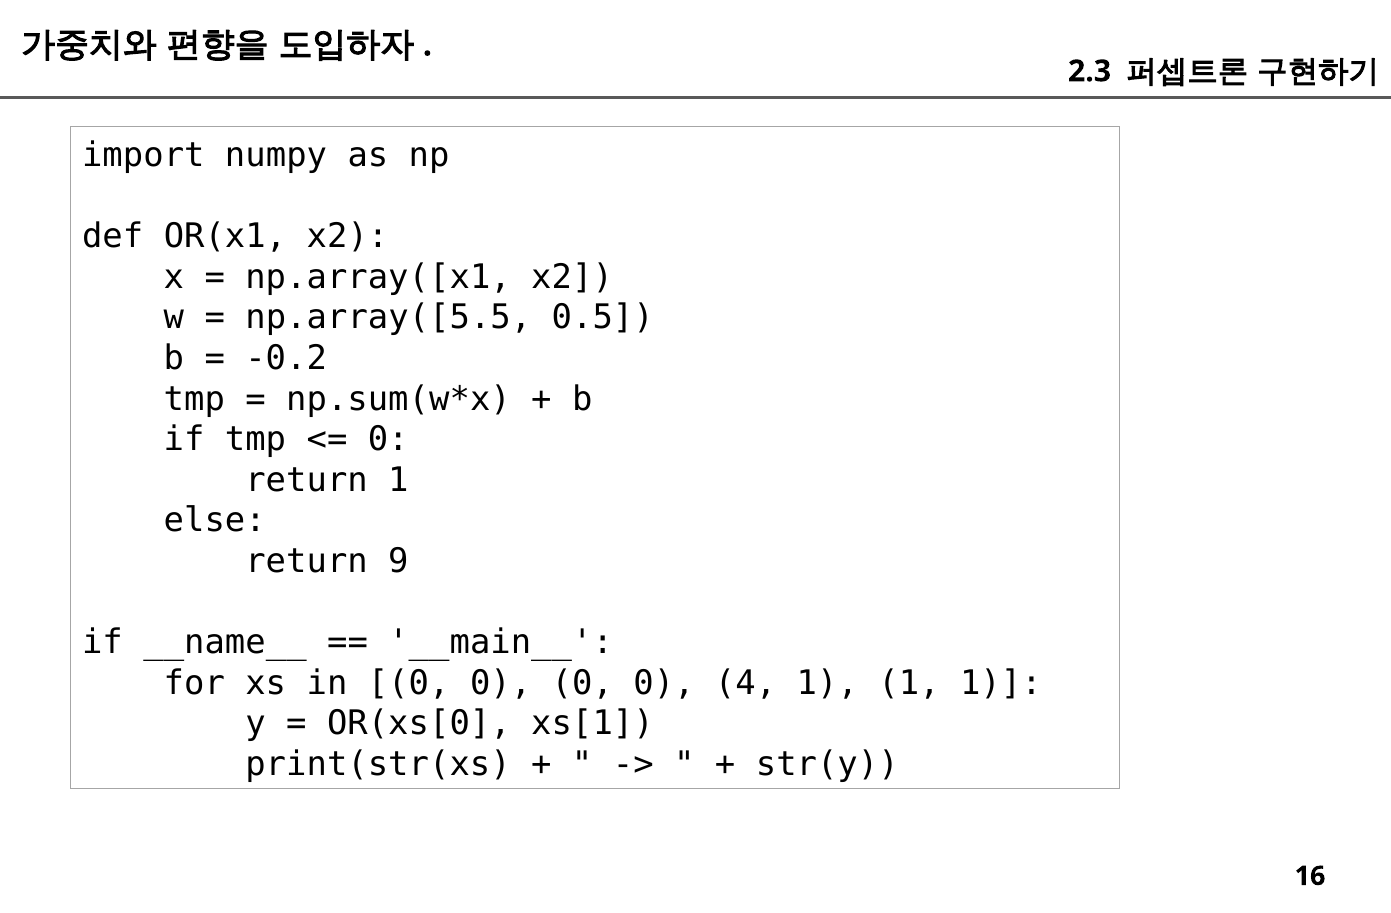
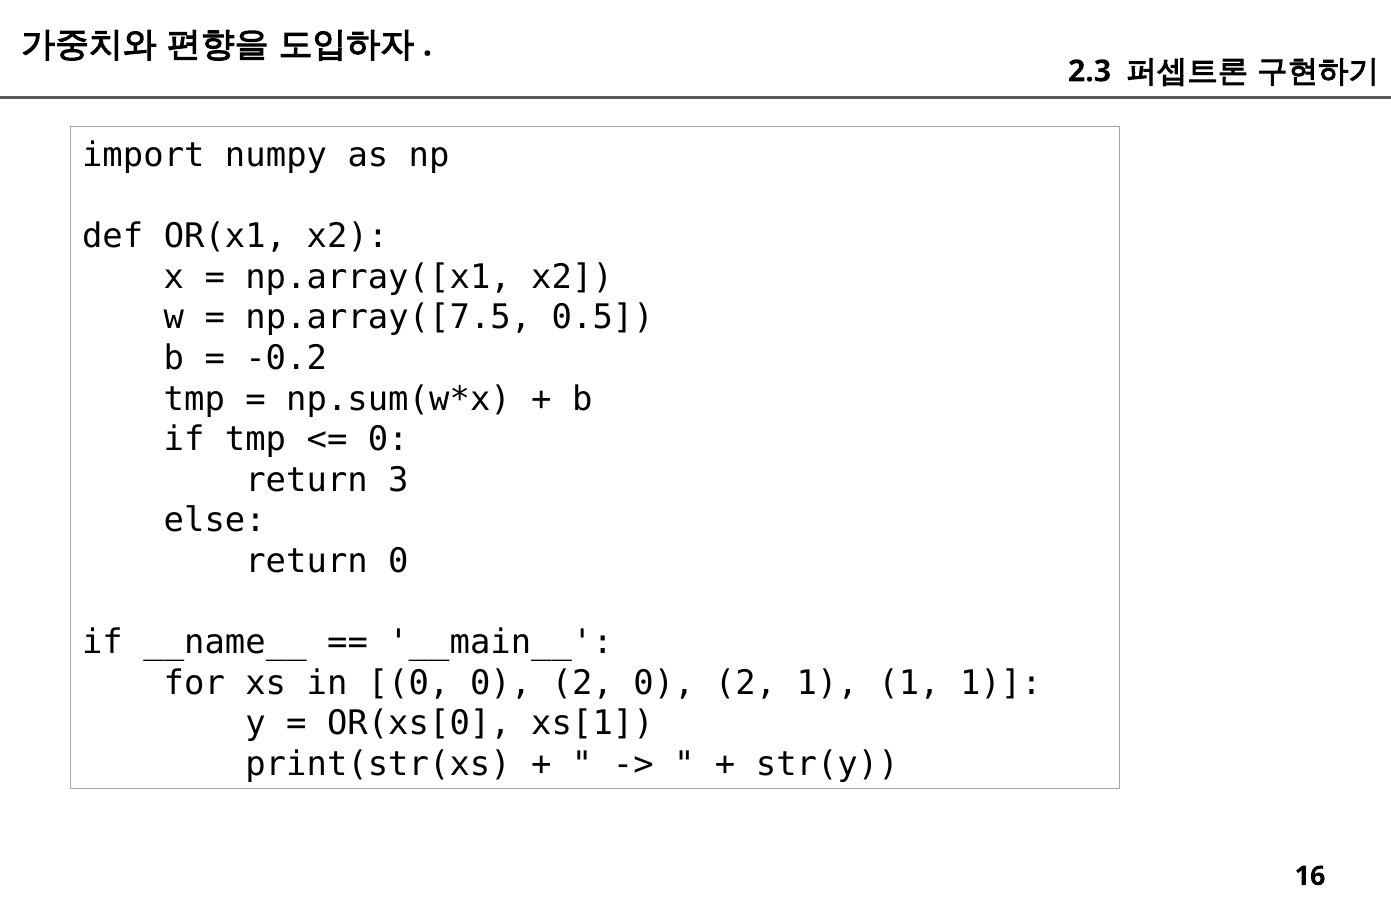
np.array([5.5: np.array([5.5 -> np.array([7.5
return 1: 1 -> 3
return 9: 9 -> 0
in 0 0 0: 0 -> 2
4 at (746, 684): 4 -> 2
